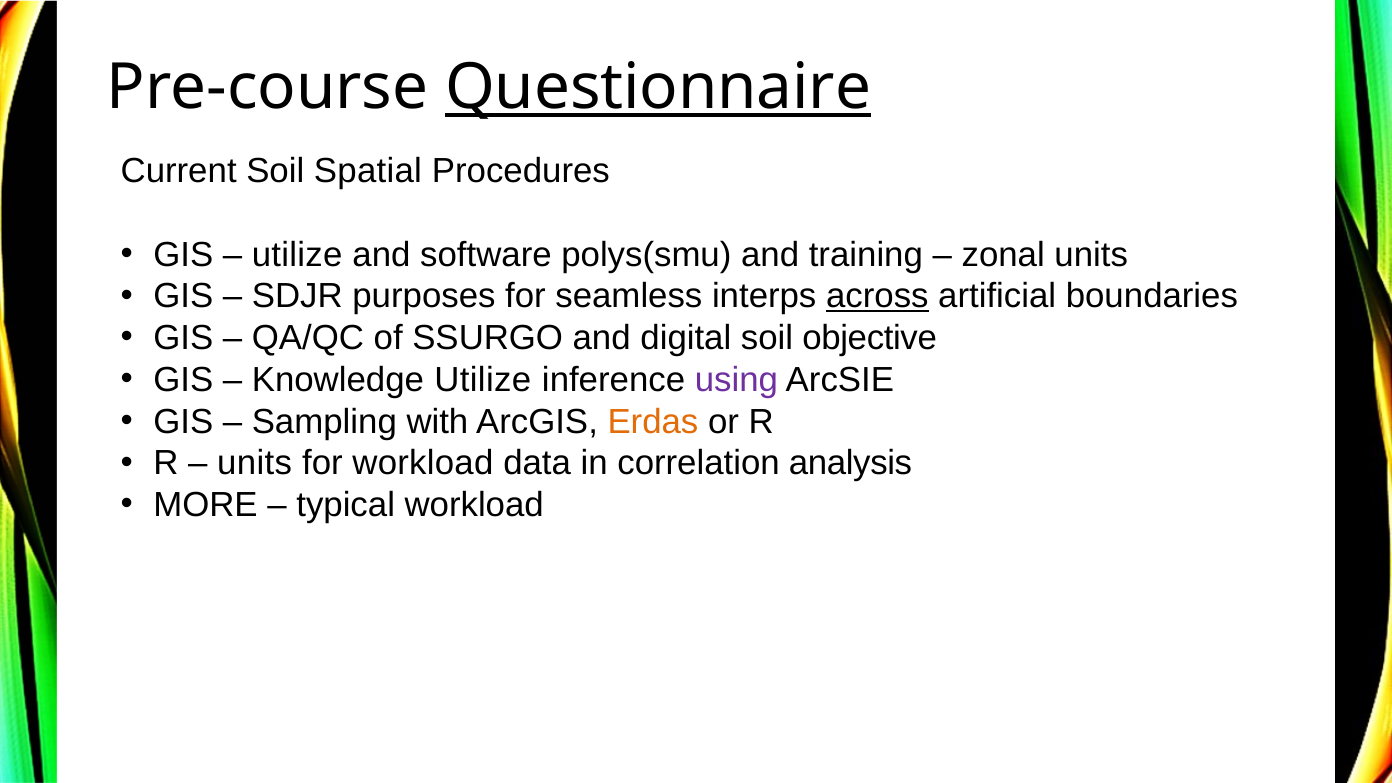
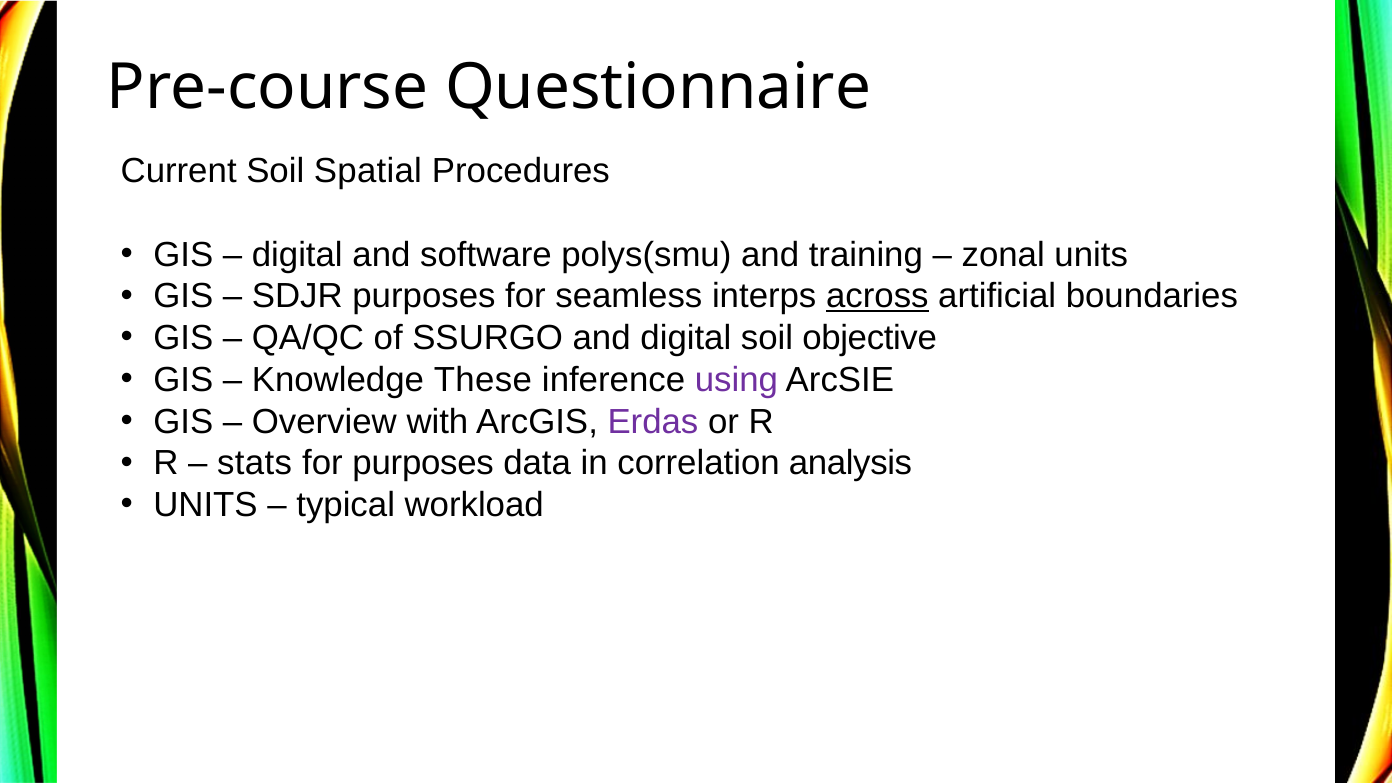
Questionnaire underline: present -> none
utilize at (297, 255): utilize -> digital
Knowledge Utilize: Utilize -> These
Sampling: Sampling -> Overview
Erdas colour: orange -> purple
units at (255, 463): units -> stats
for workload: workload -> purposes
MORE at (205, 505): MORE -> UNITS
